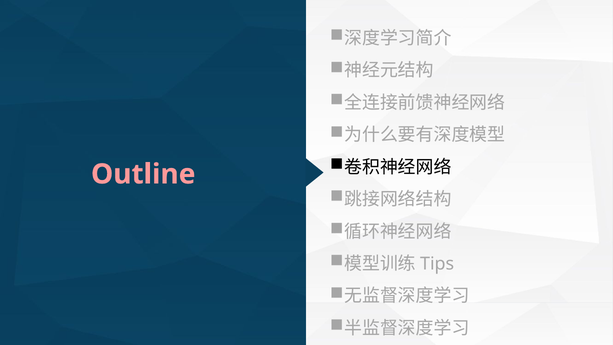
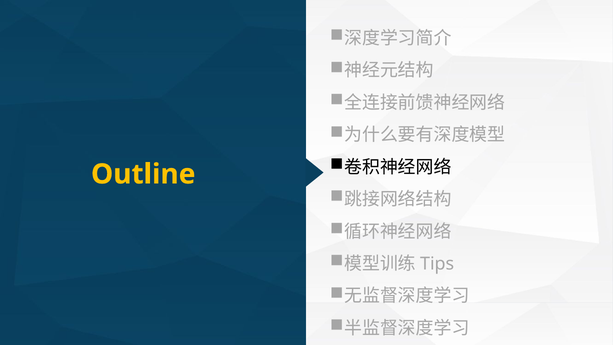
Outline colour: pink -> yellow
